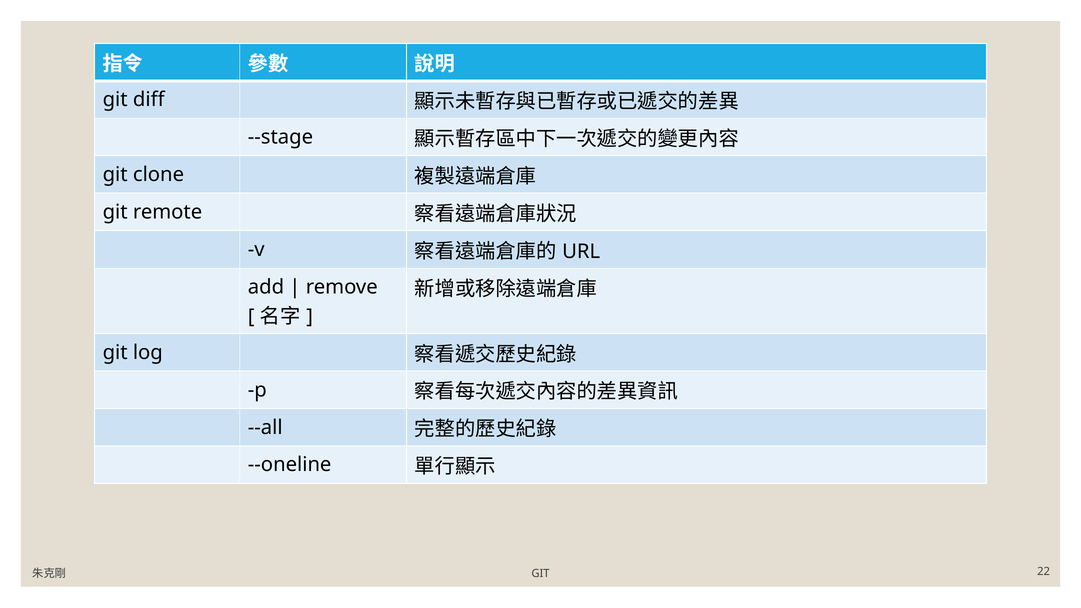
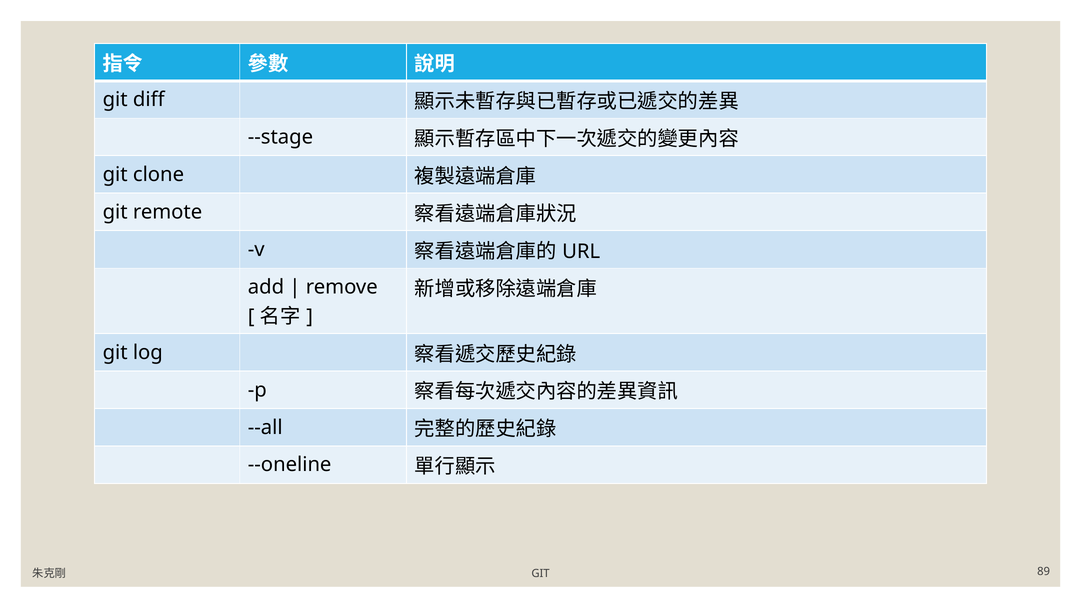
22: 22 -> 89
